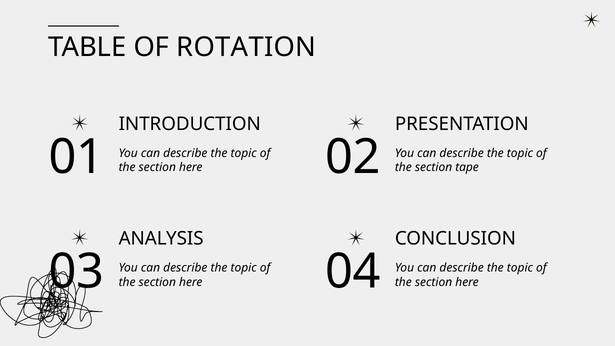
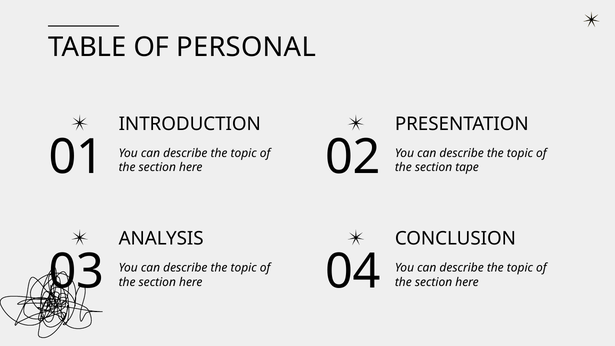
ROTATION: ROTATION -> PERSONAL
